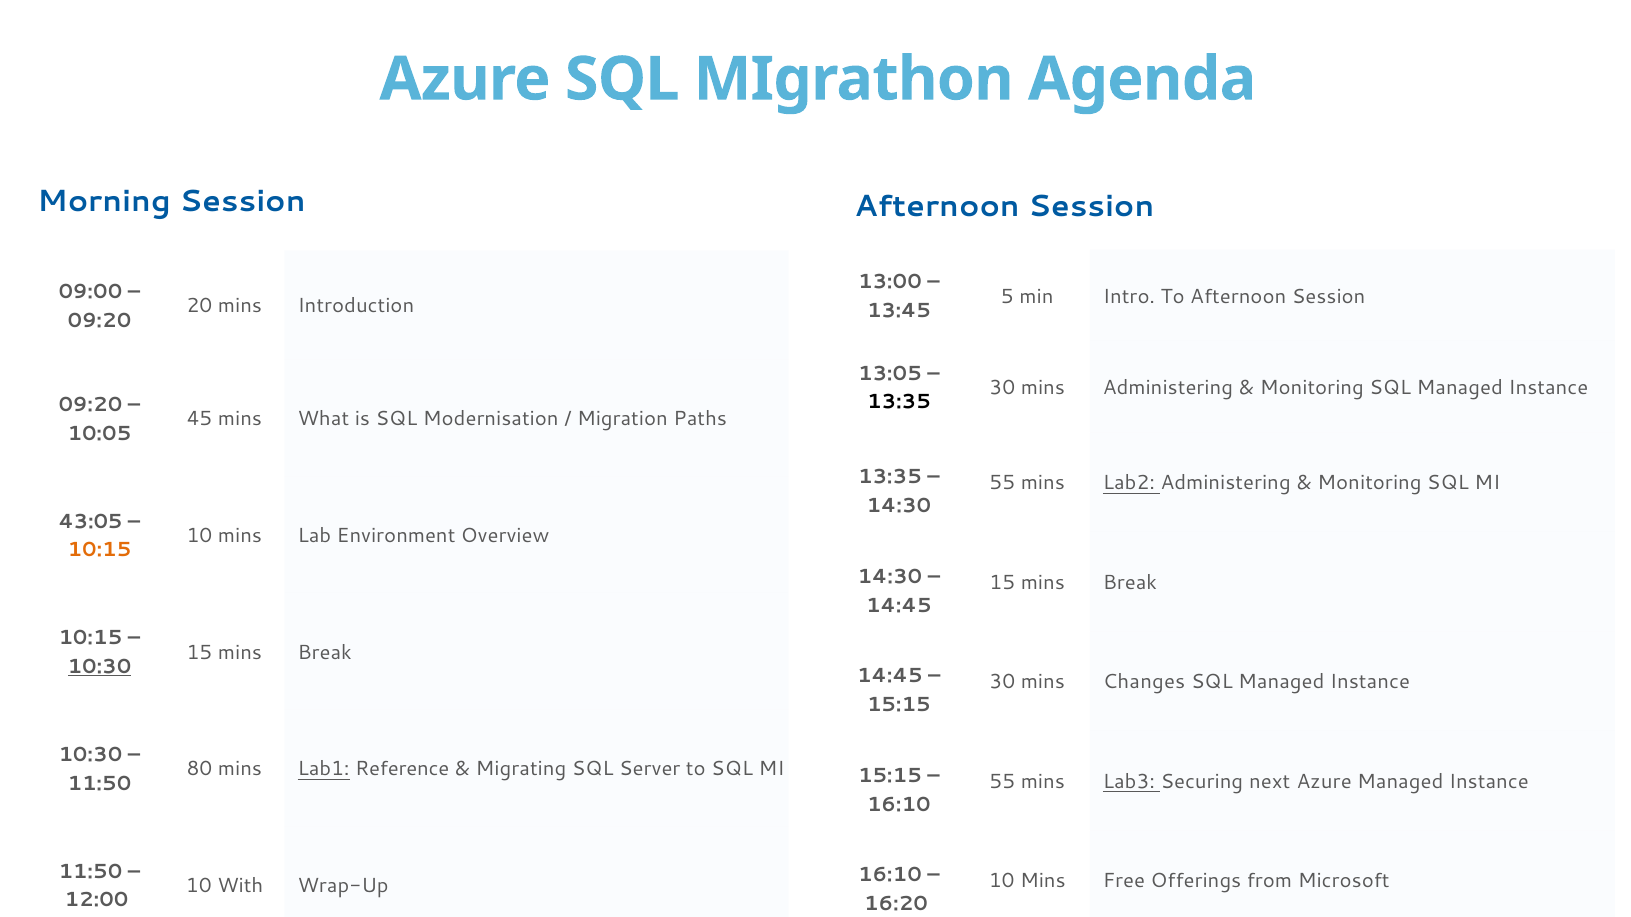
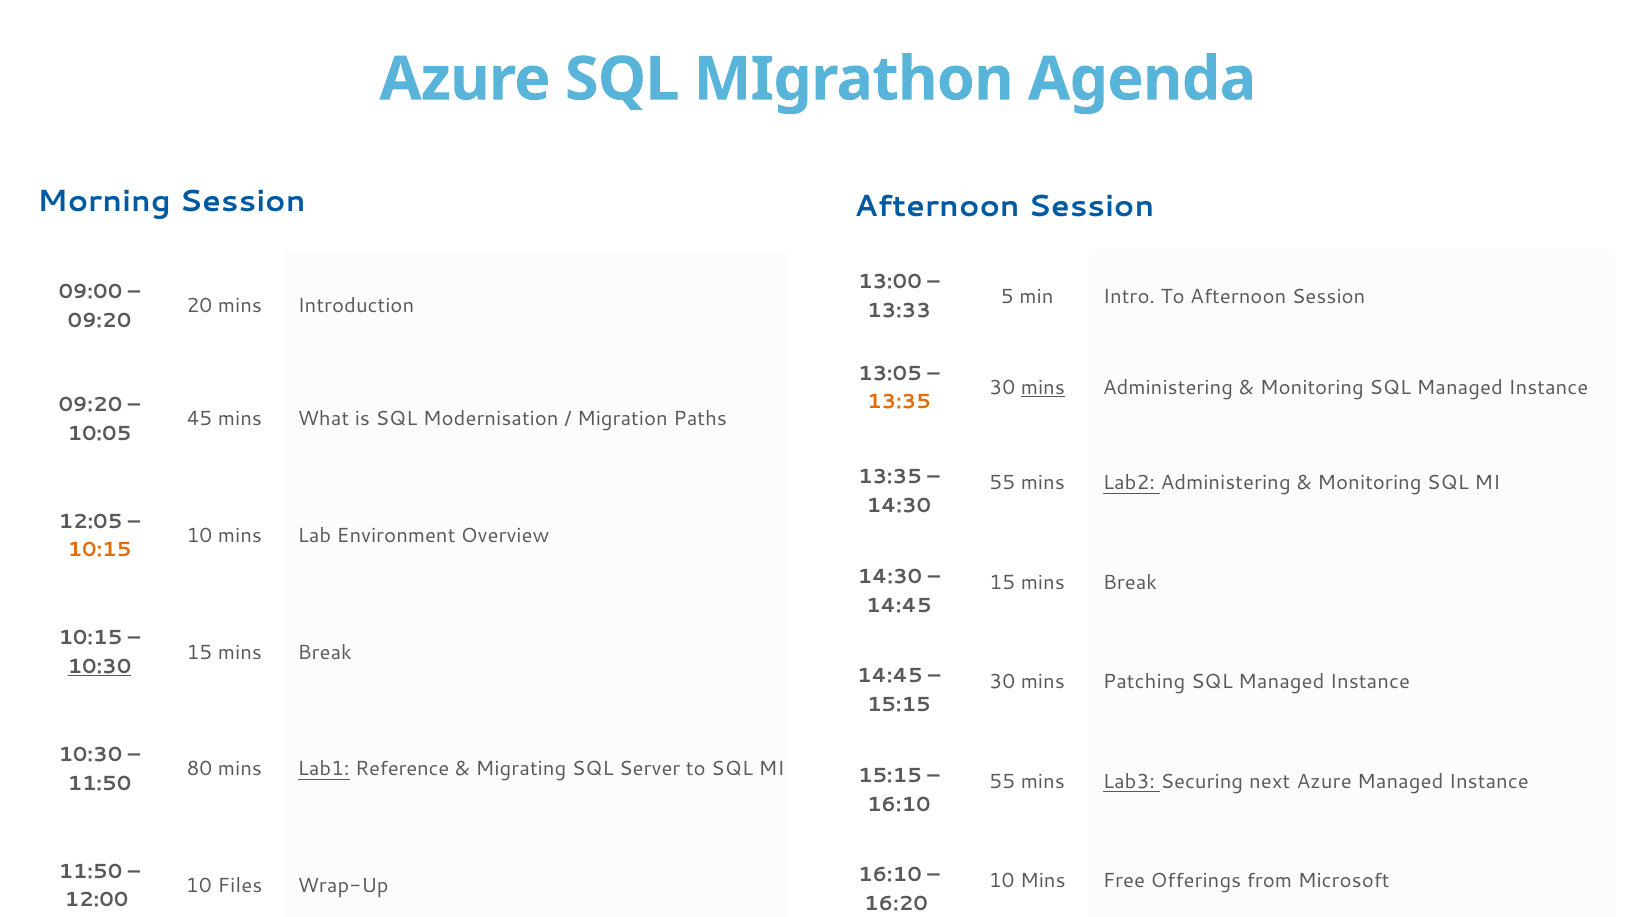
13:45: 13:45 -> 13:33
mins at (1043, 388) underline: none -> present
13:35 at (899, 402) colour: black -> orange
43:05: 43:05 -> 12:05
Changes: Changes -> Patching
With: With -> Files
